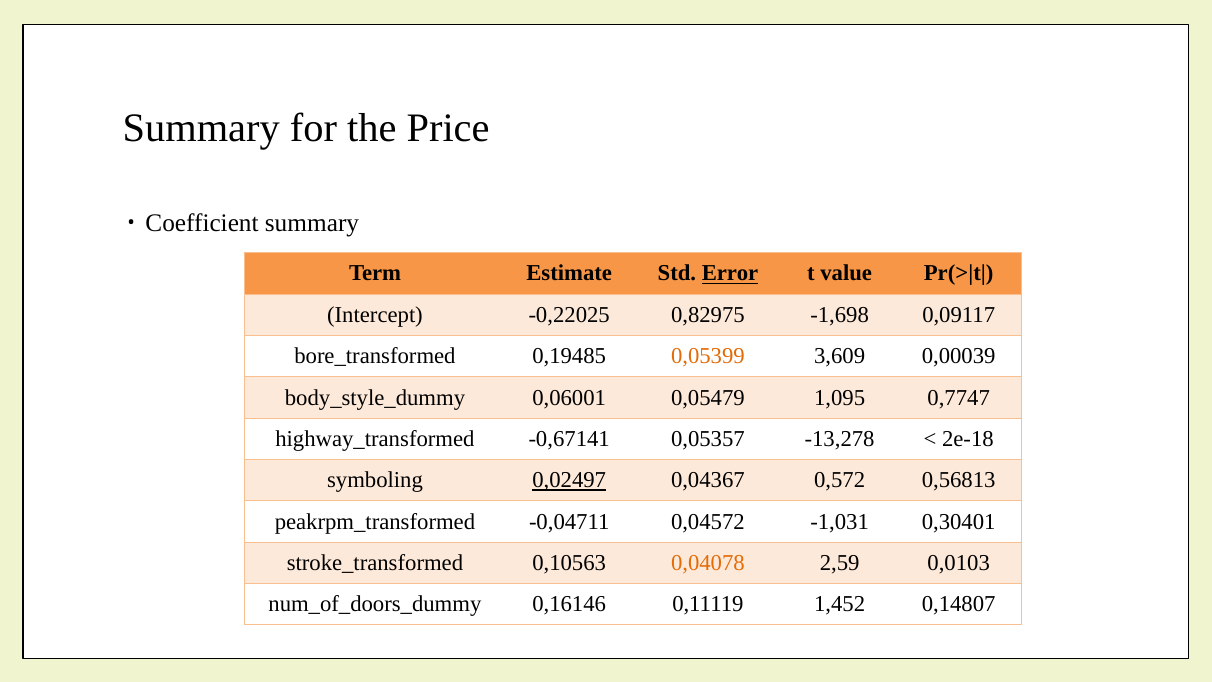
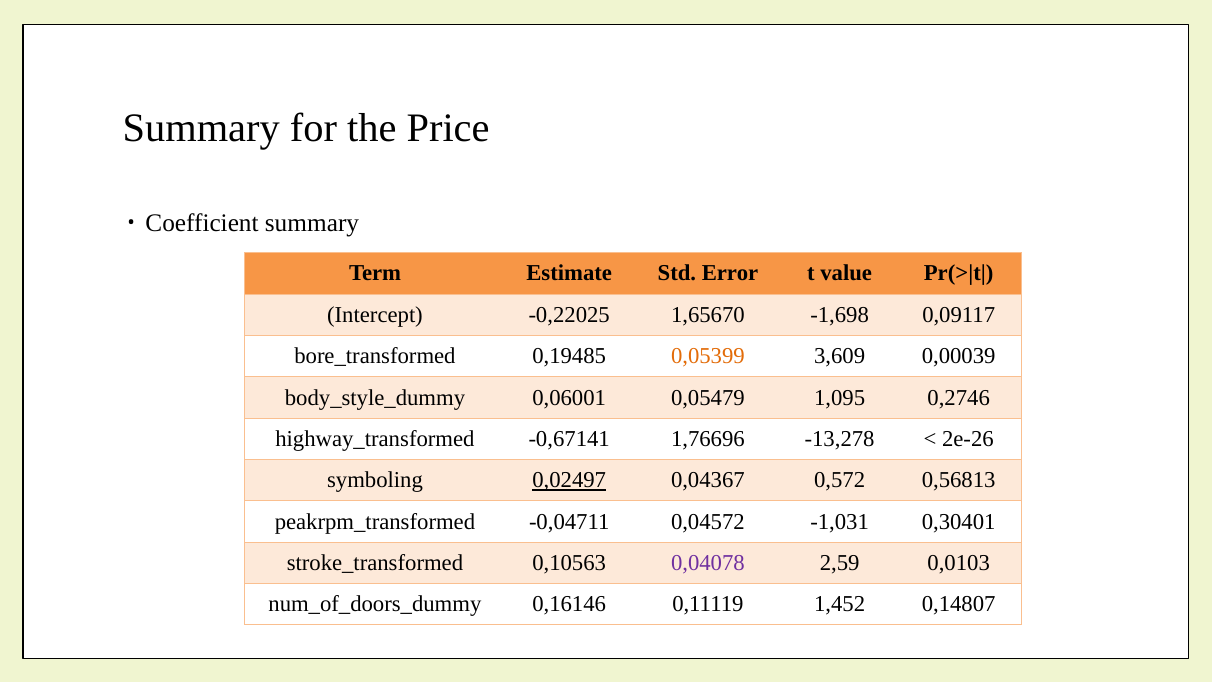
Error underline: present -> none
0,82975: 0,82975 -> 1,65670
0,7747: 0,7747 -> 0,2746
0,05357: 0,05357 -> 1,76696
2e-18: 2e-18 -> 2e-26
0,04078 colour: orange -> purple
